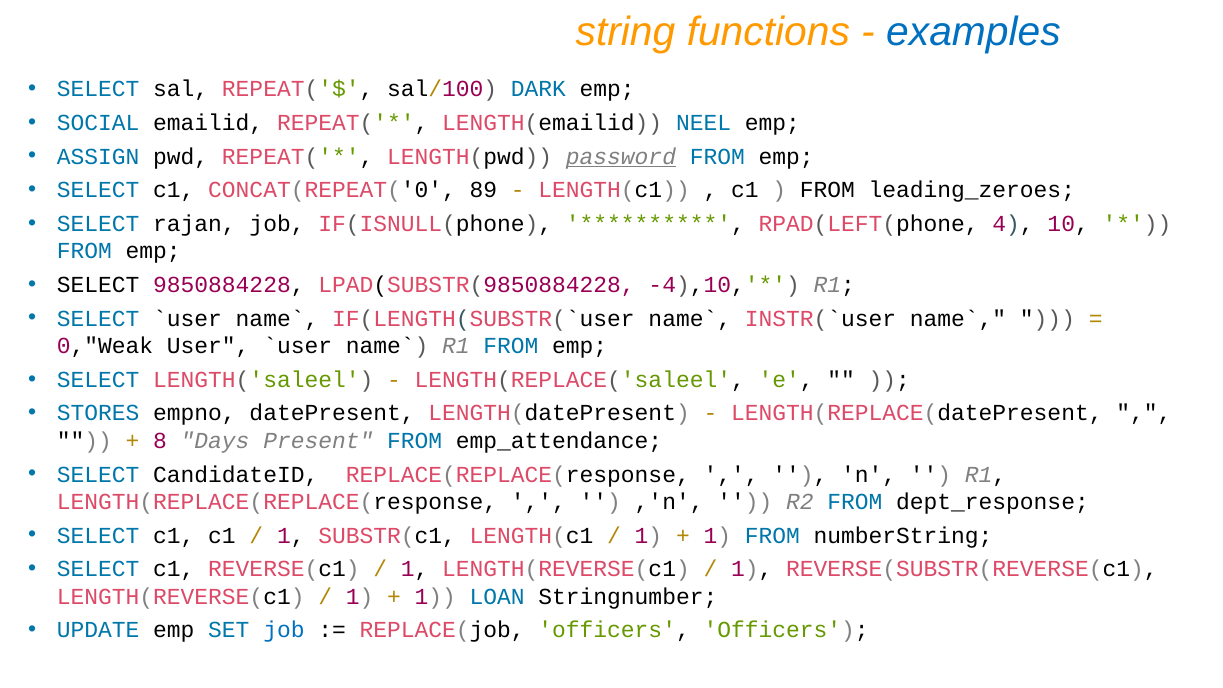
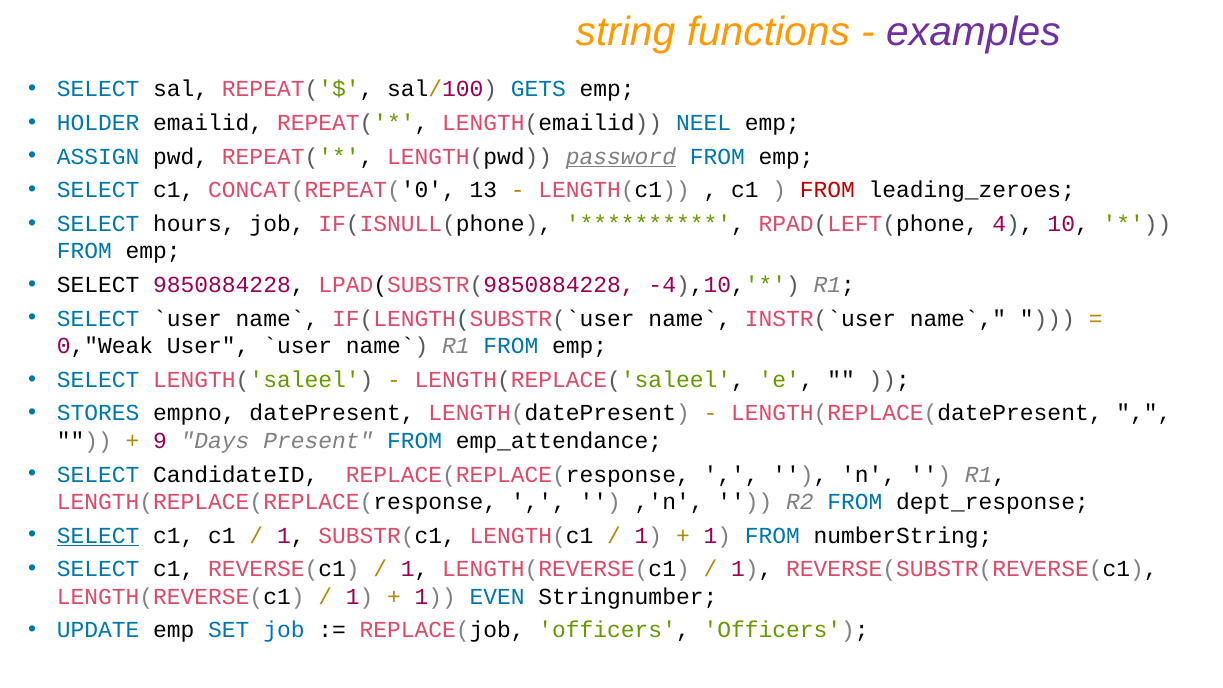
examples colour: blue -> purple
DARK: DARK -> GETS
SOCIAL: SOCIAL -> HOLDER
89: 89 -> 13
FROM at (827, 190) colour: black -> red
rajan: rajan -> hours
8: 8 -> 9
SELECT at (98, 536) underline: none -> present
LOAN: LOAN -> EVEN
